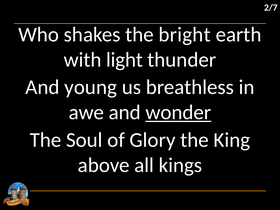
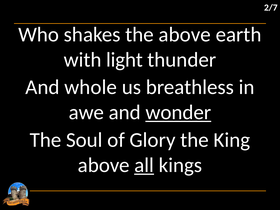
the bright: bright -> above
young: young -> whole
all underline: none -> present
